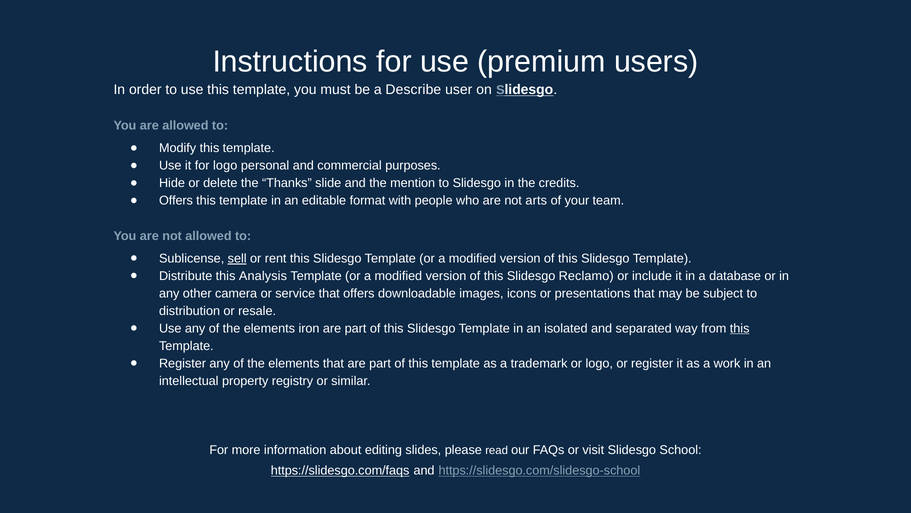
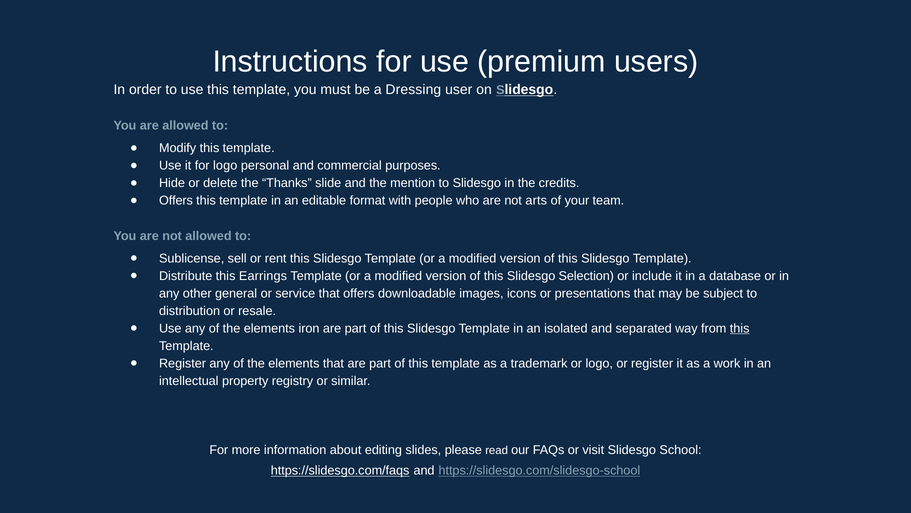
Describe: Describe -> Dressing
sell underline: present -> none
Analysis: Analysis -> Earrings
Reclamo: Reclamo -> Selection
camera: camera -> general
